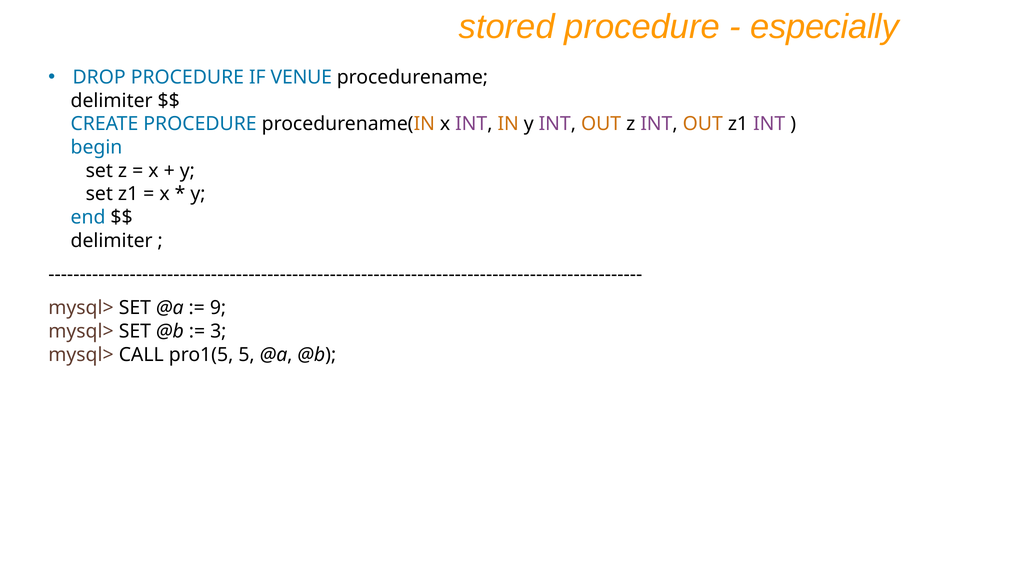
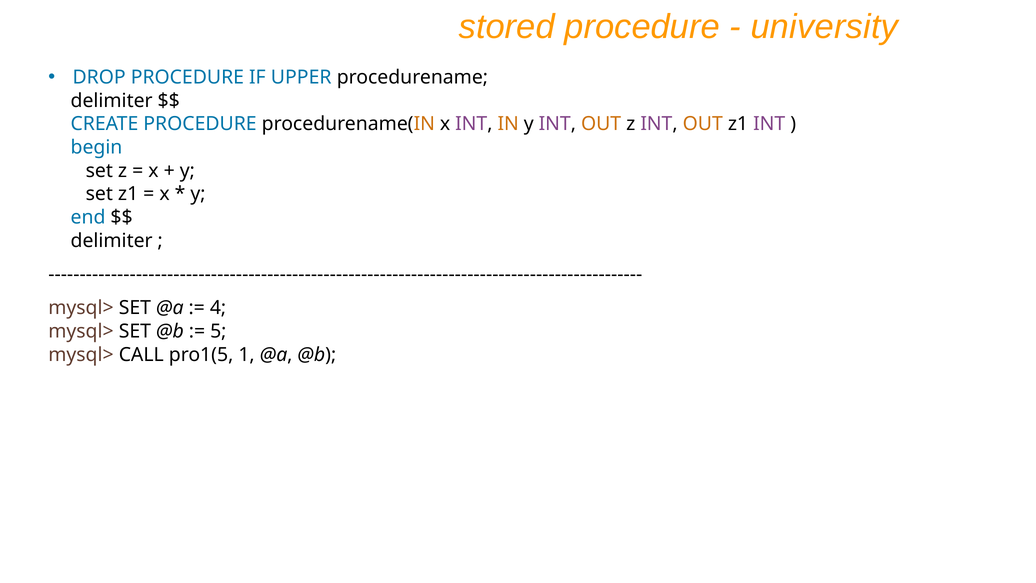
especially: especially -> university
VENUE: VENUE -> UPPER
9: 9 -> 4
3: 3 -> 5
5: 5 -> 1
